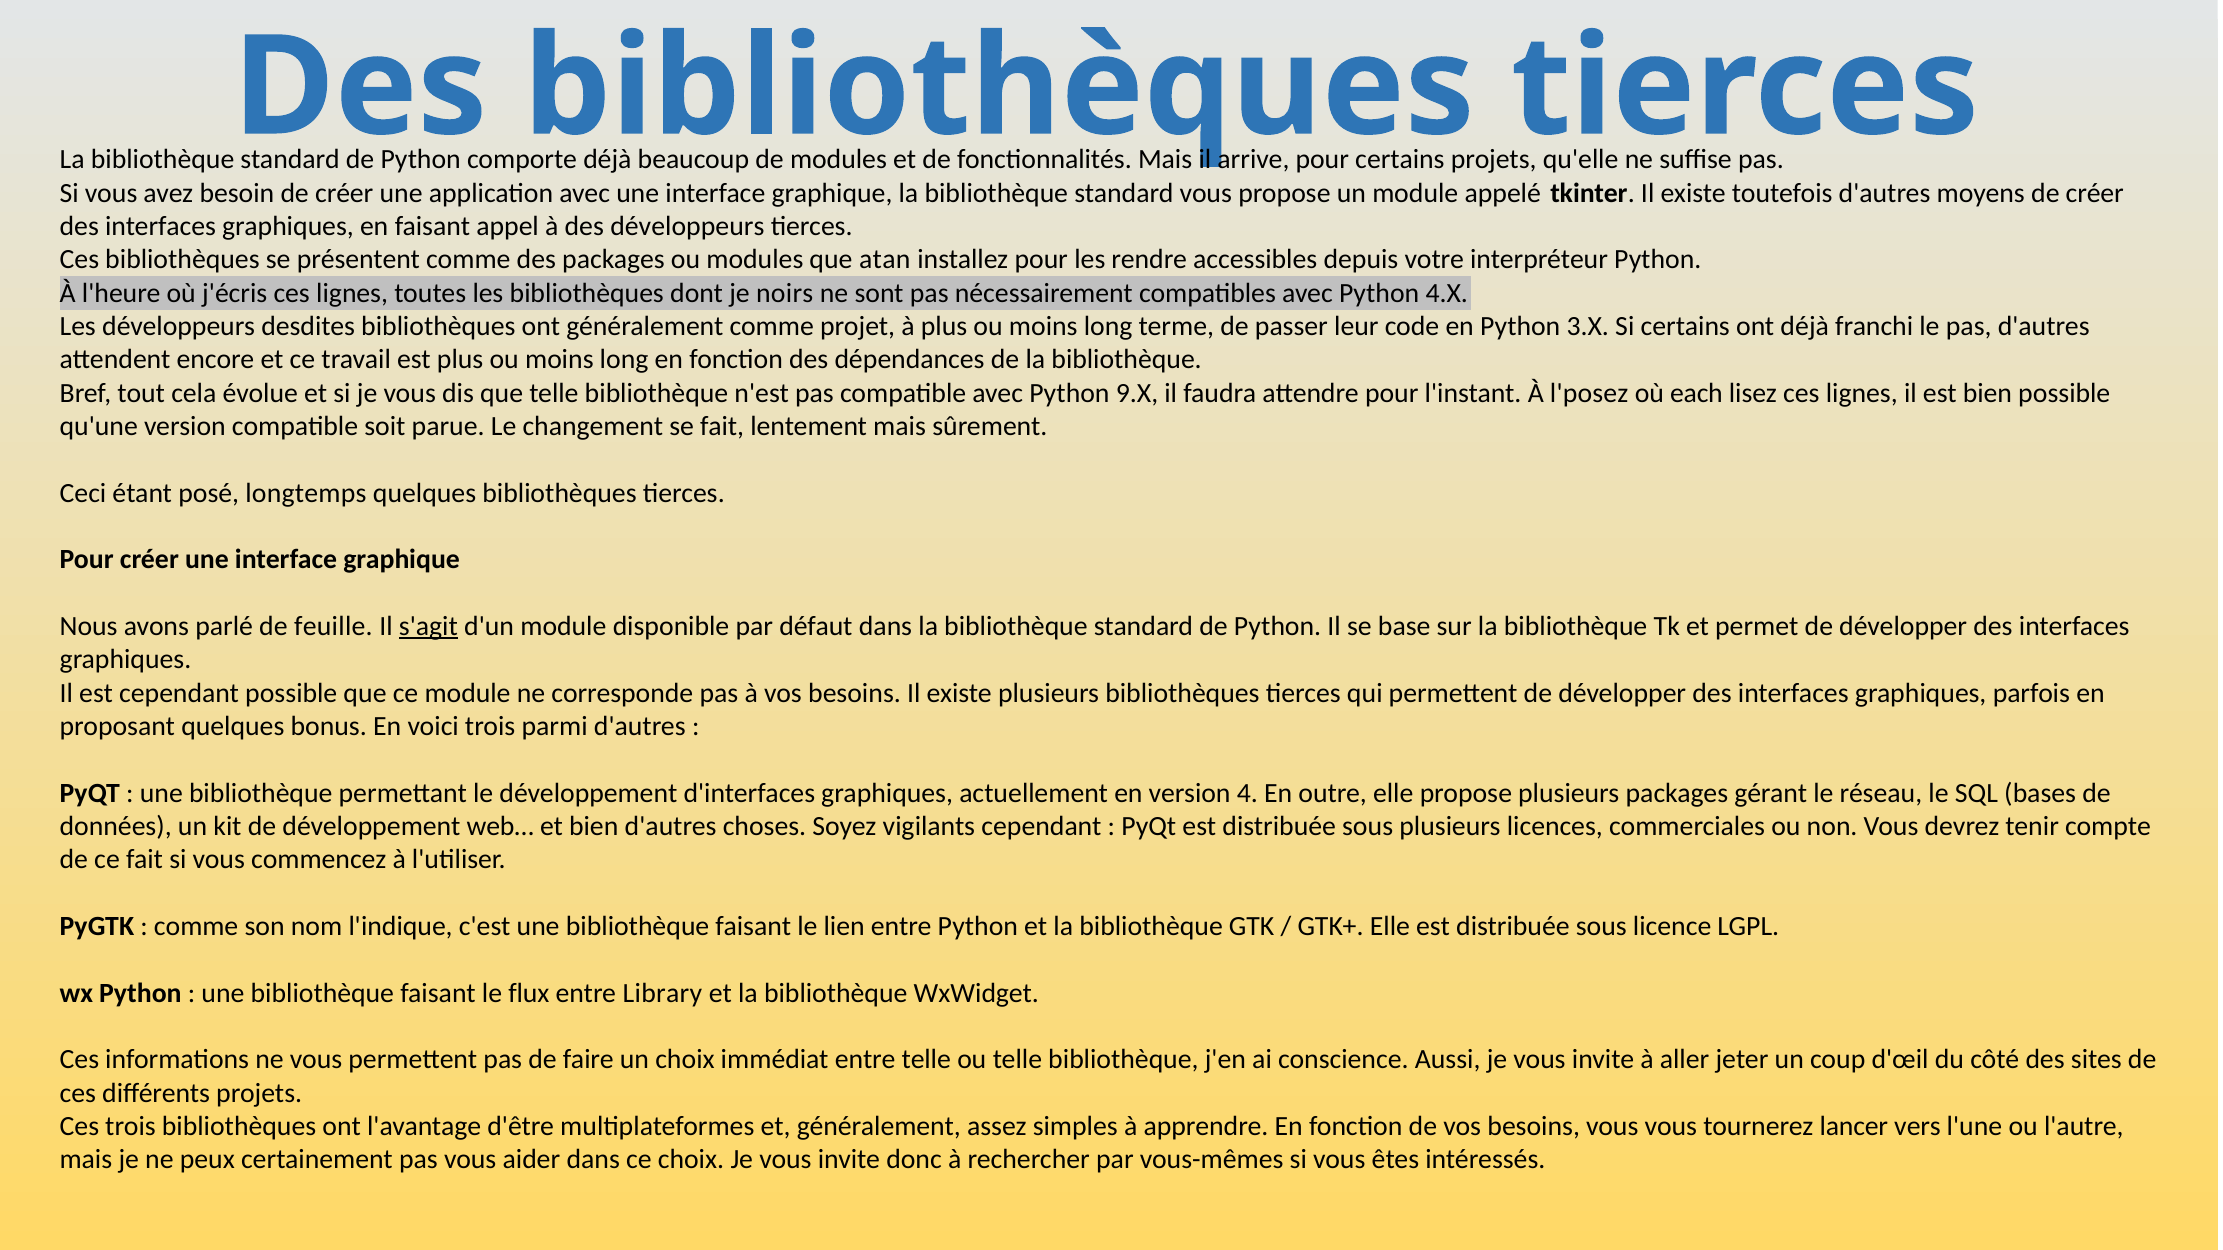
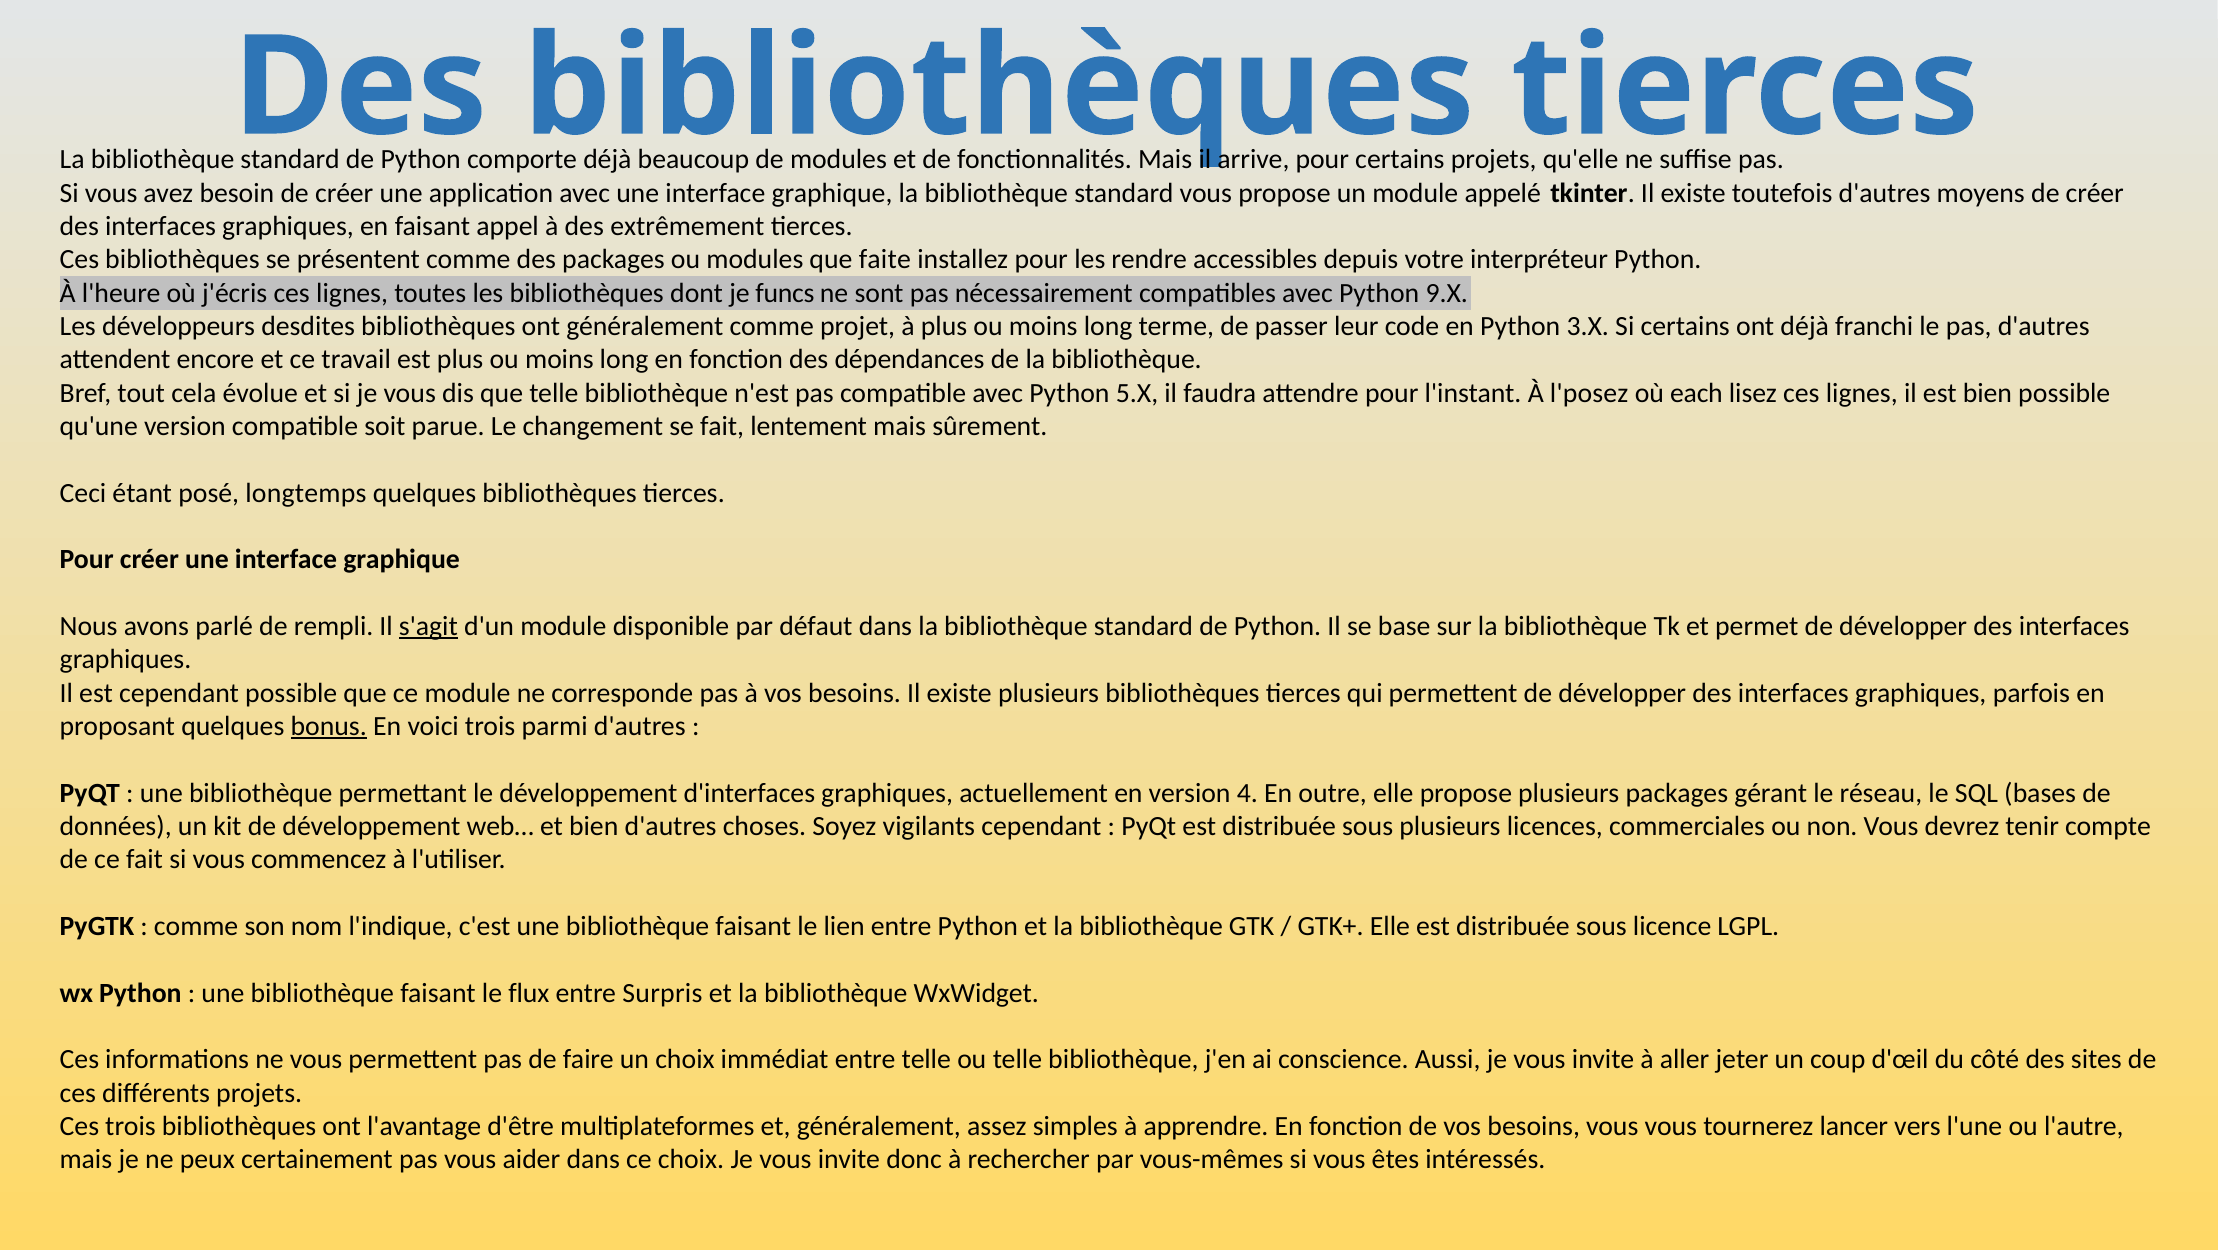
des développeurs: développeurs -> extrêmement
atan: atan -> faite
noirs: noirs -> funcs
4.X: 4.X -> 9.X
9.X: 9.X -> 5.X
feuille: feuille -> rempli
bonus underline: none -> present
Library: Library -> Surpris
